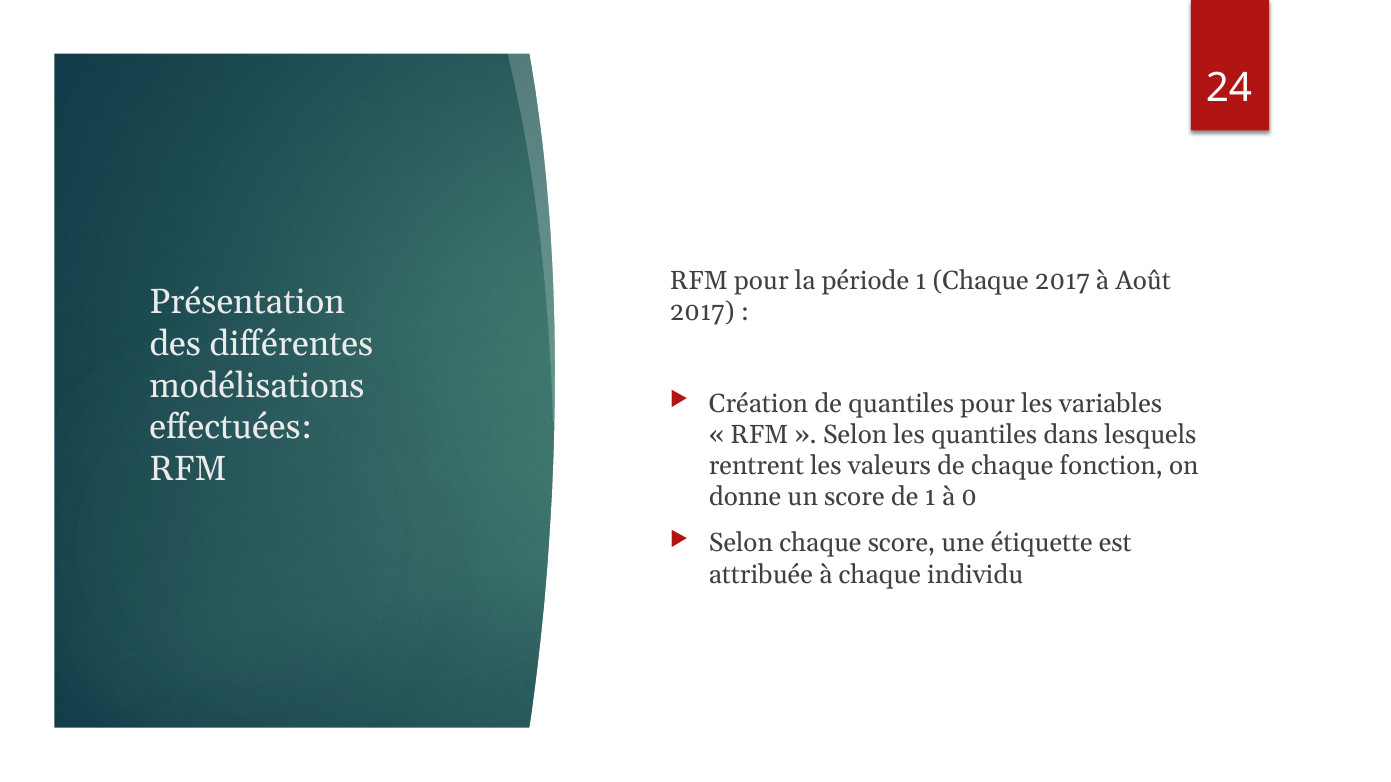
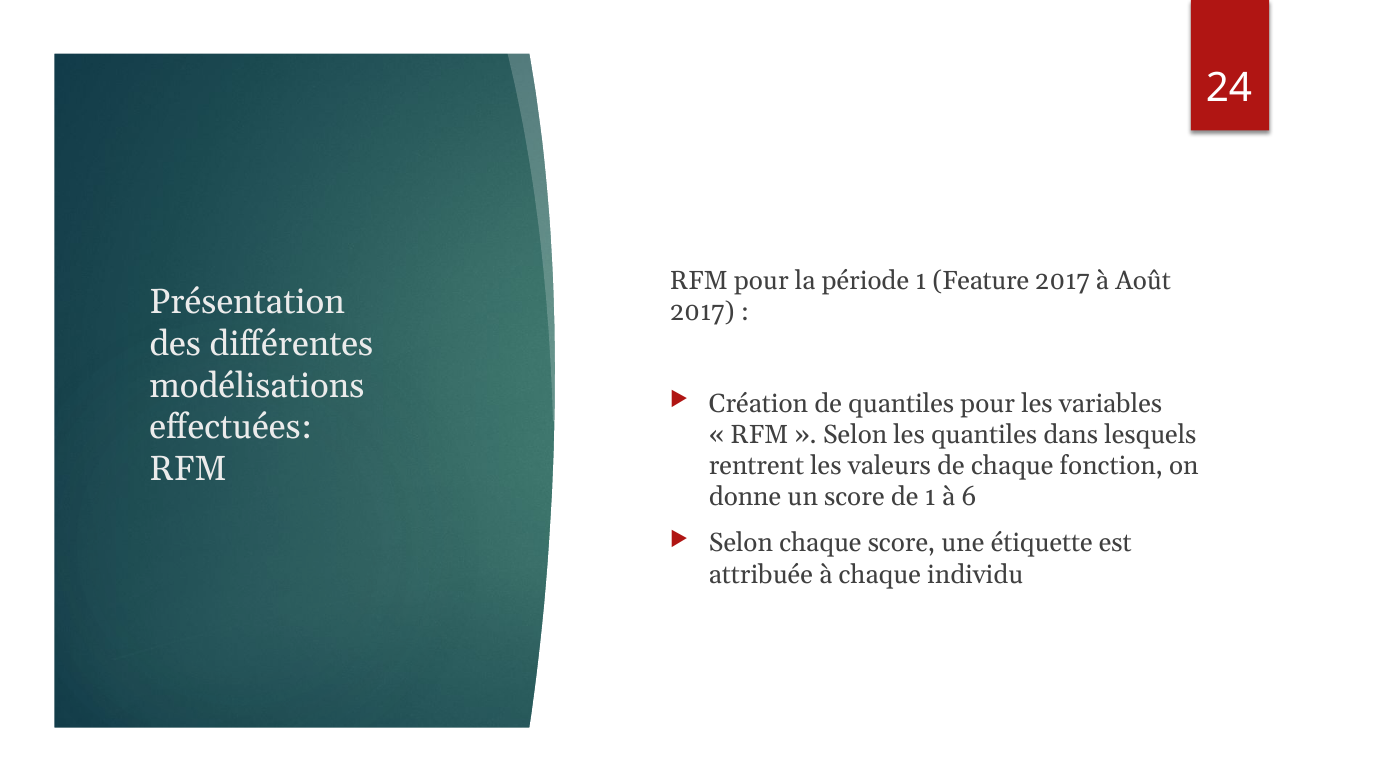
1 Chaque: Chaque -> Feature
0: 0 -> 6
